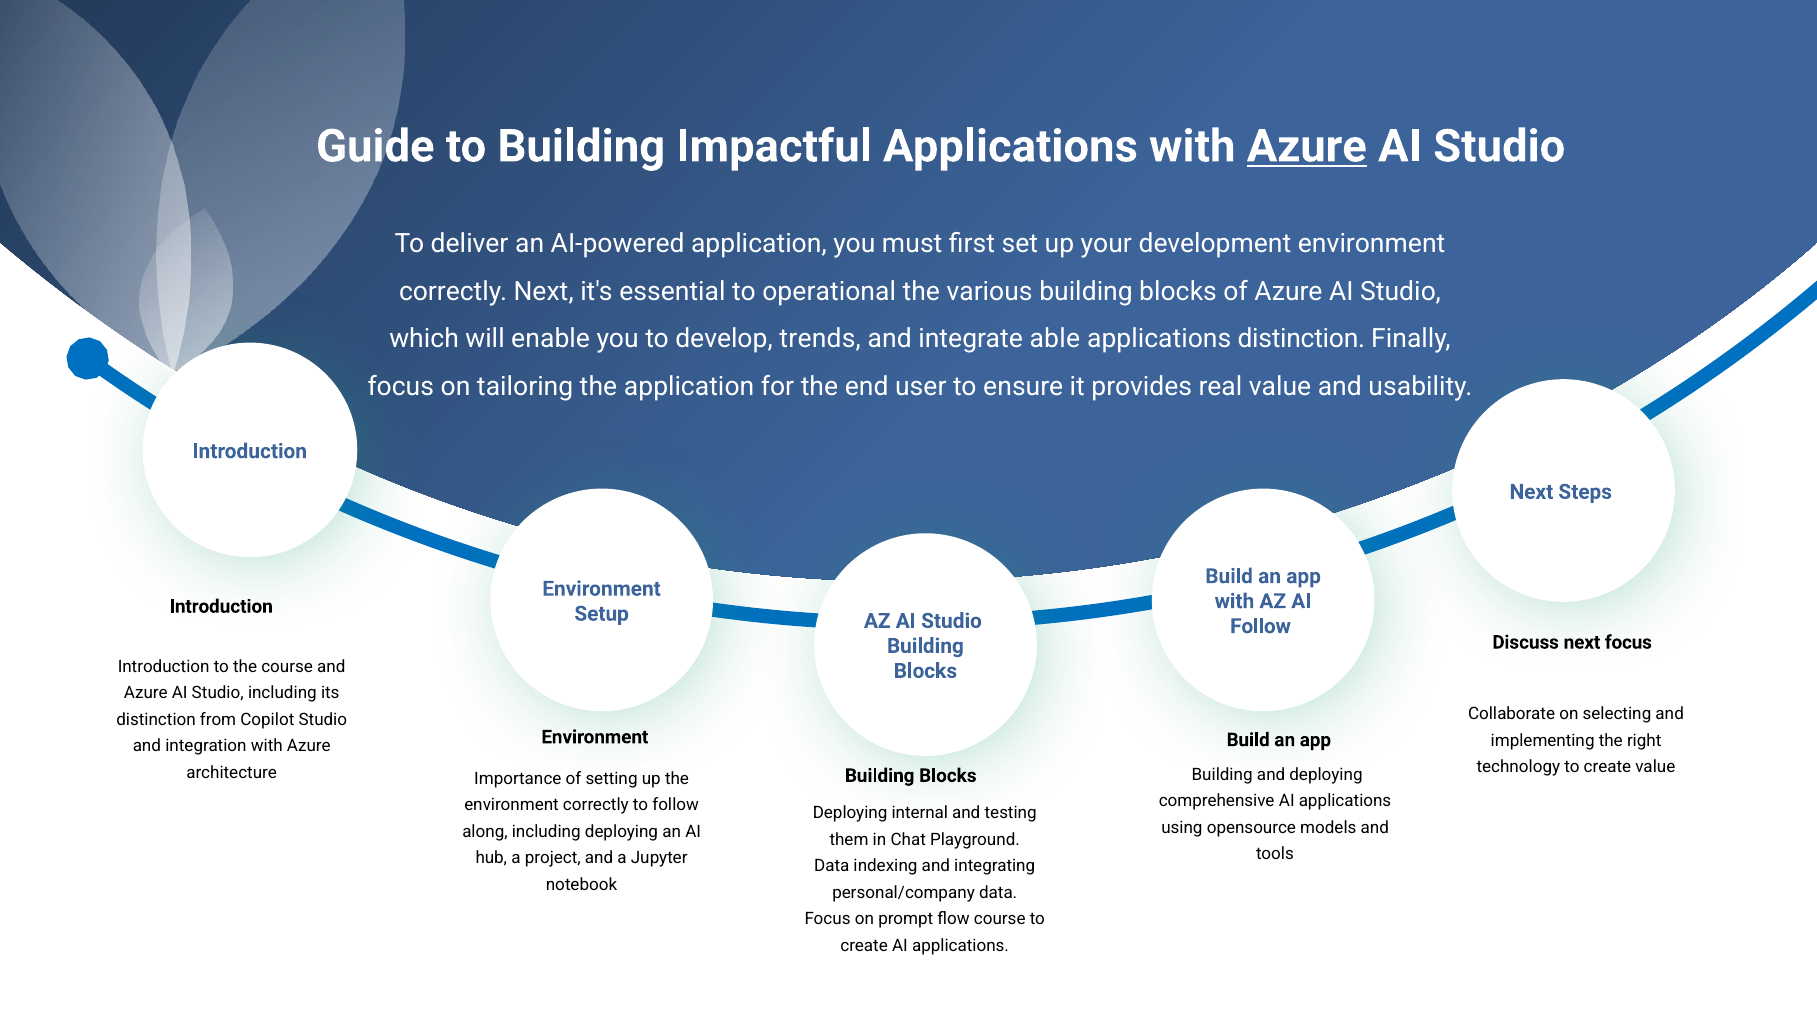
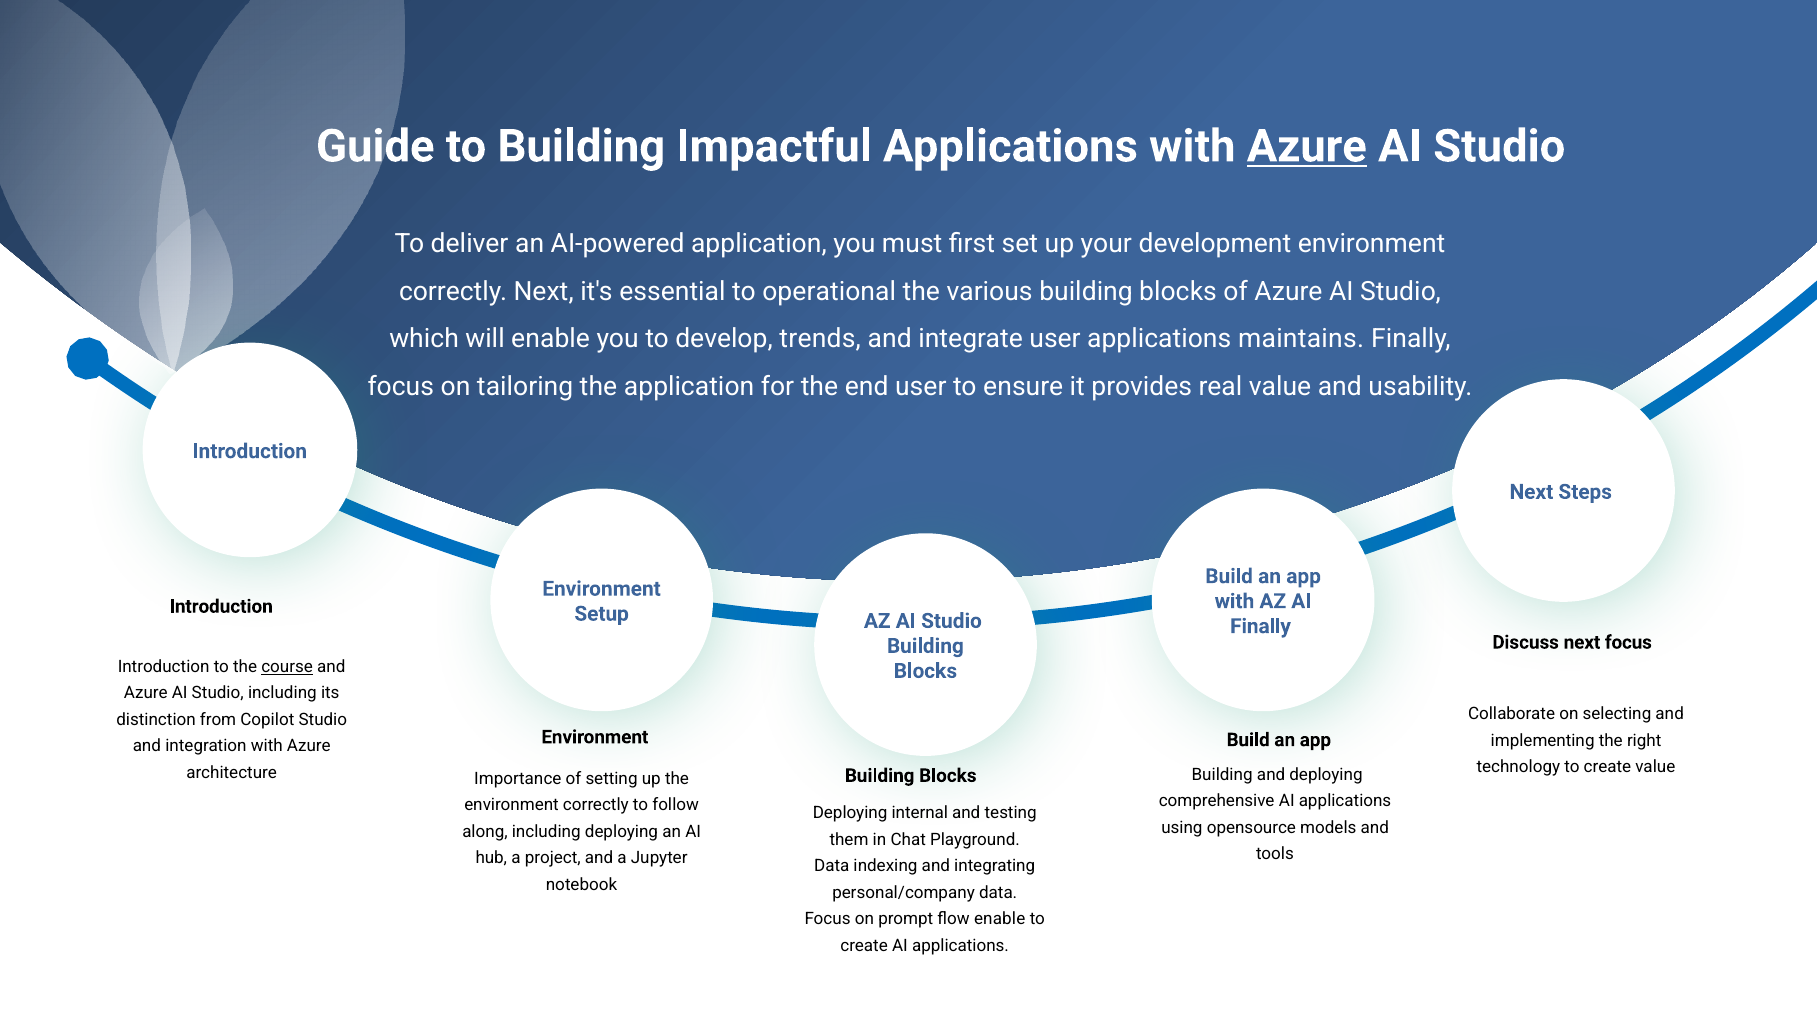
integrate able: able -> user
applications distinction: distinction -> maintains
Follow at (1261, 626): Follow -> Finally
course at (287, 667) underline: none -> present
flow course: course -> enable
